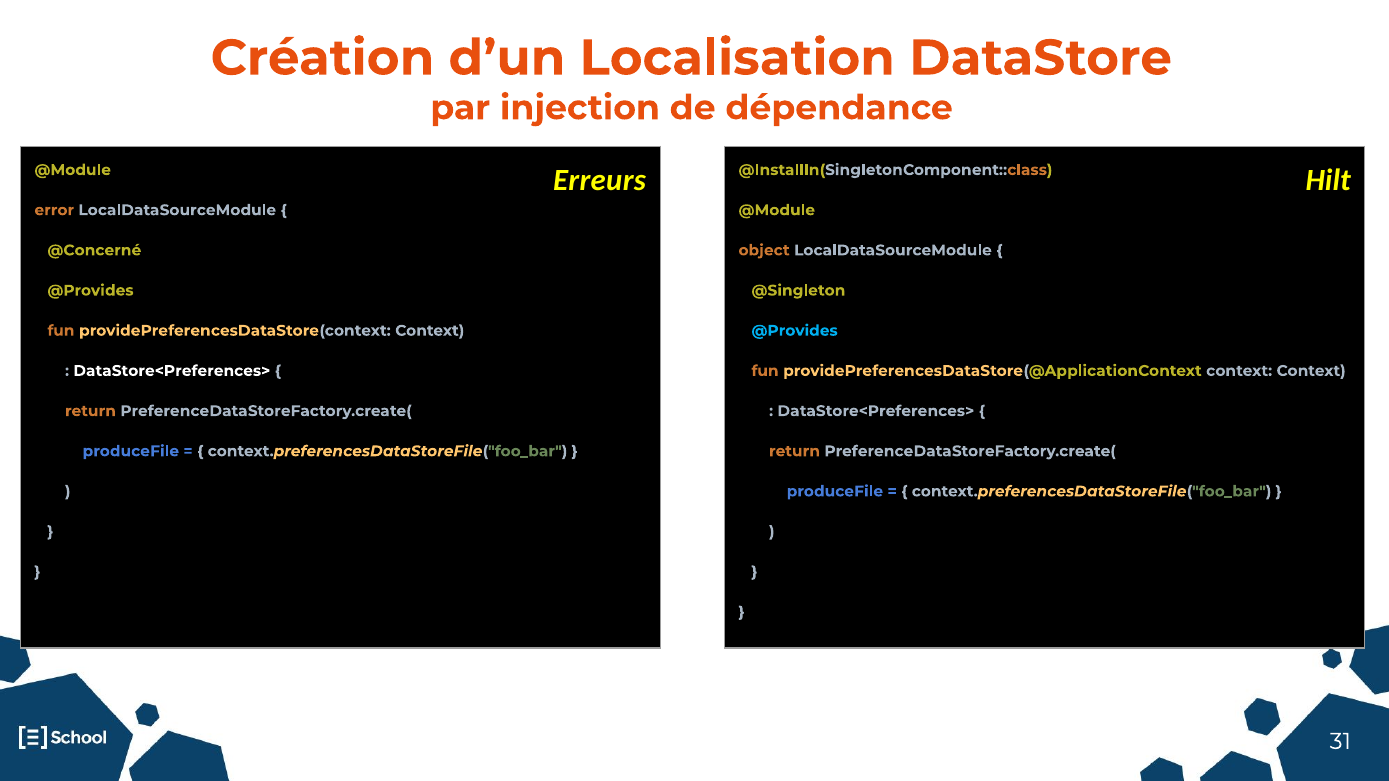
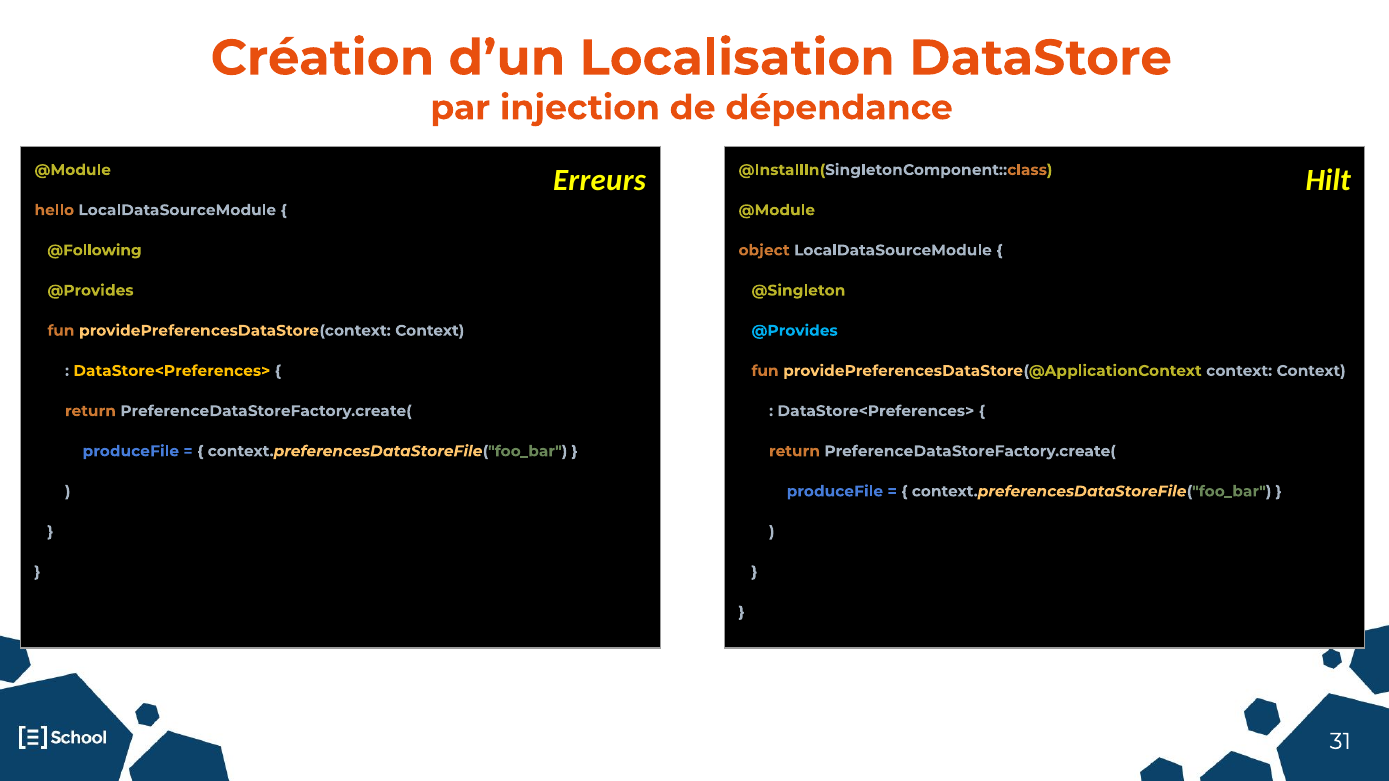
error: error -> hello
@Concerné: @Concerné -> @Following
DataStore<Preferences> at (172, 371) colour: white -> yellow
